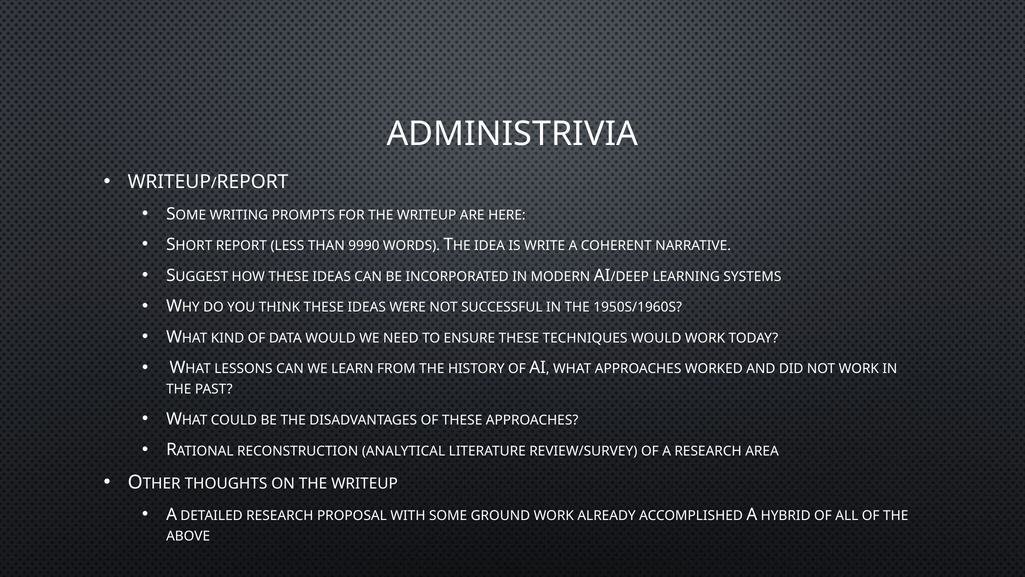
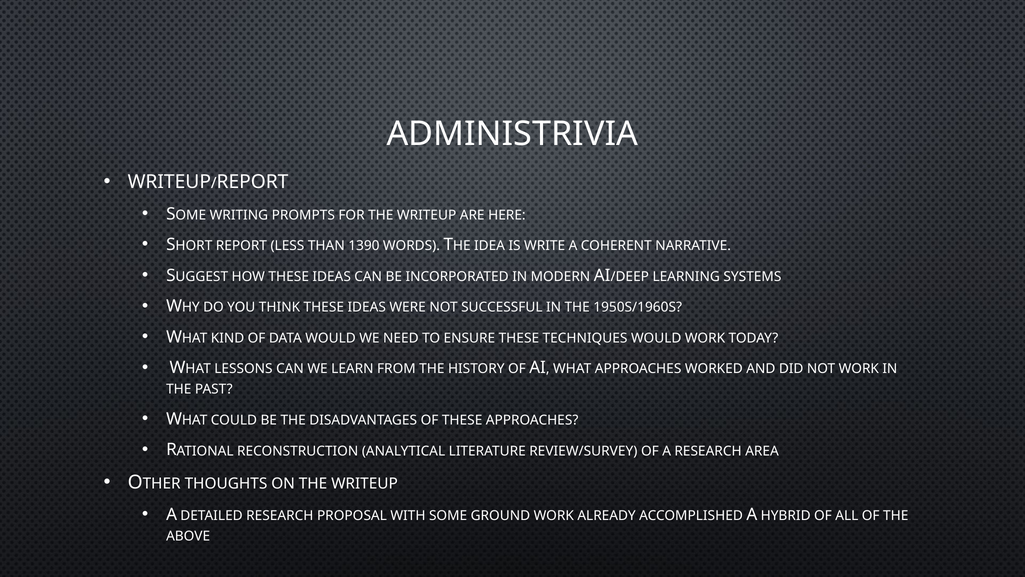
9990: 9990 -> 1390
